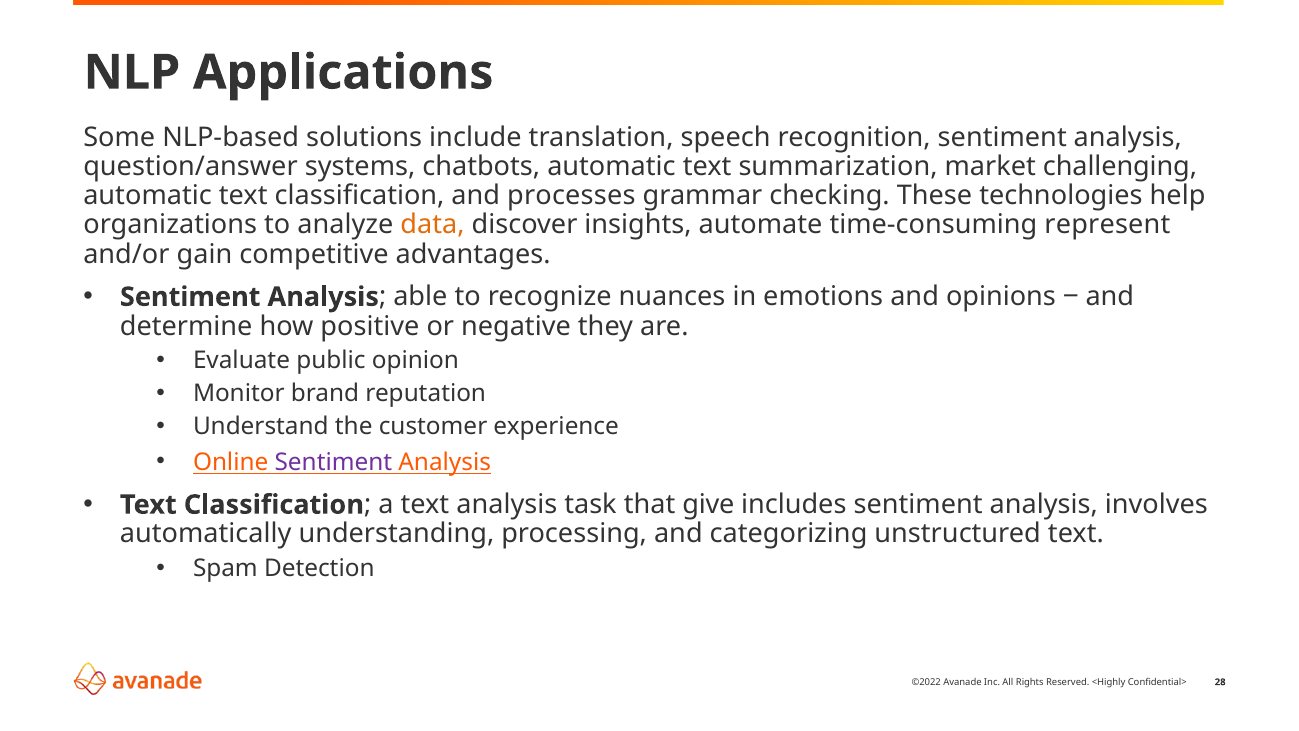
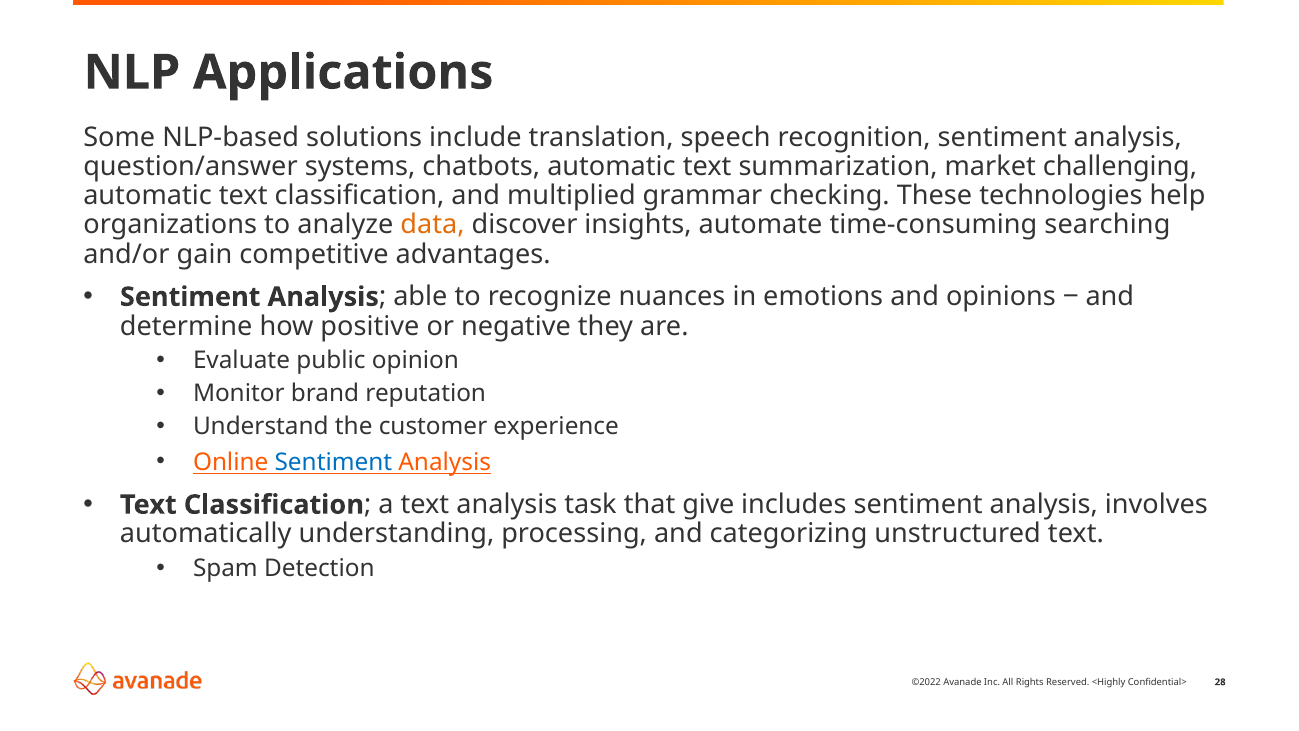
processes: processes -> multiplied
represent: represent -> searching
Sentiment at (333, 463) colour: purple -> blue
